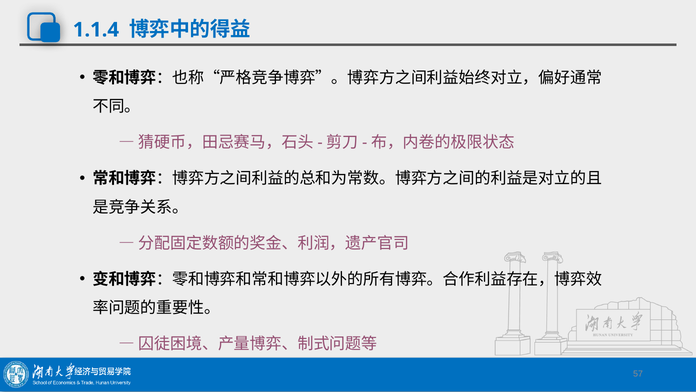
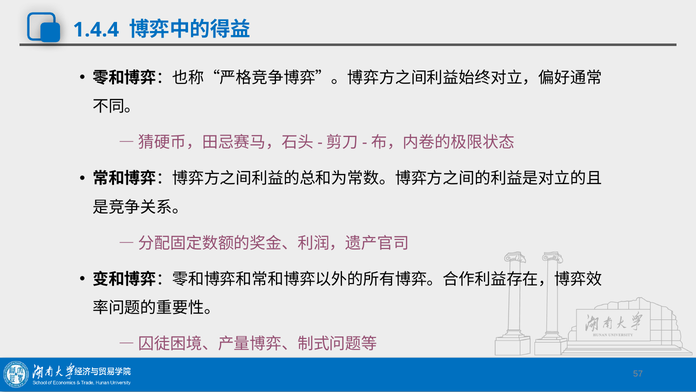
1.1.4: 1.1.4 -> 1.4.4
